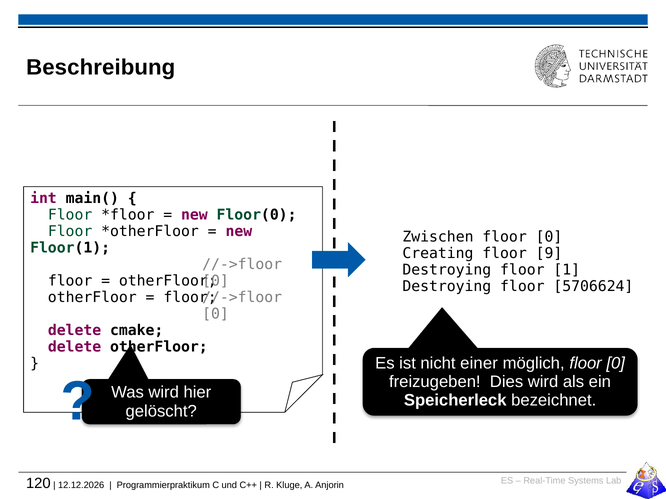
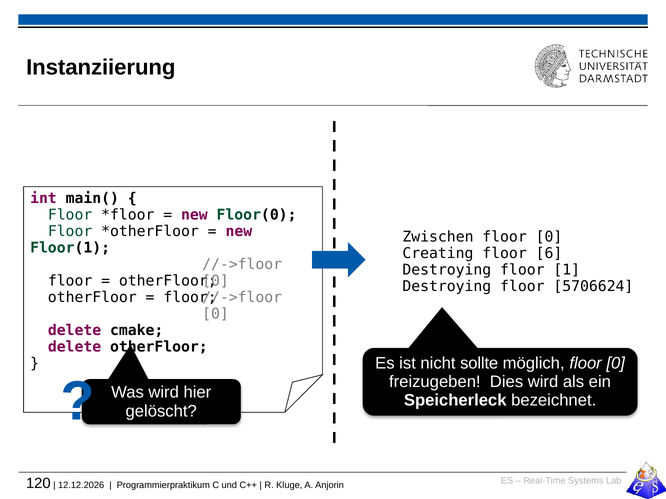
Beschreibung: Beschreibung -> Instanziierung
9: 9 -> 6
einer: einer -> sollte
